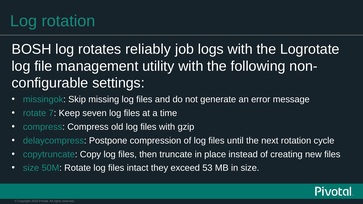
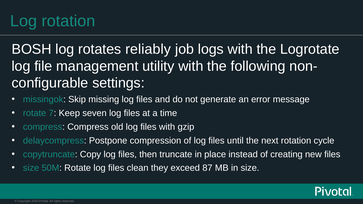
intact: intact -> clean
53: 53 -> 87
